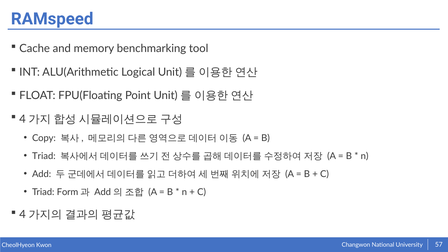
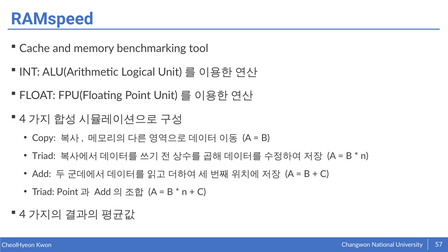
Triad Form: Form -> Point
